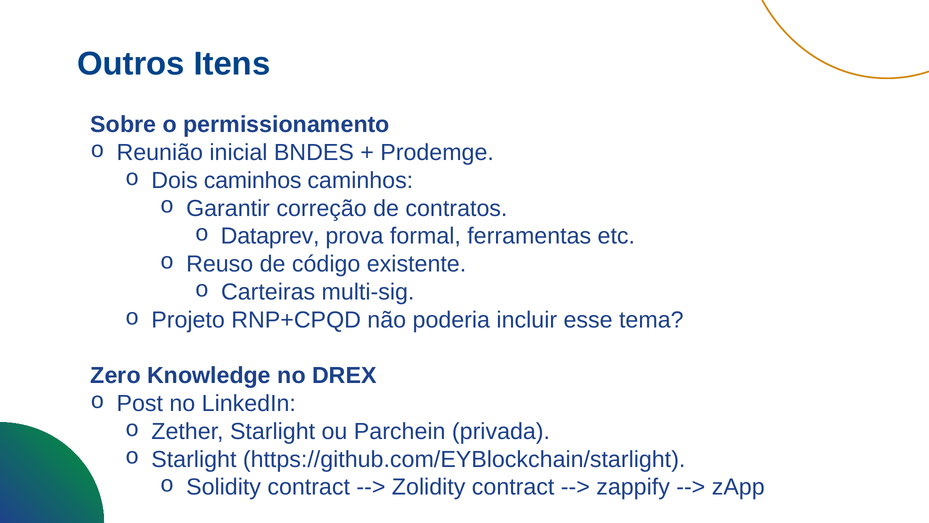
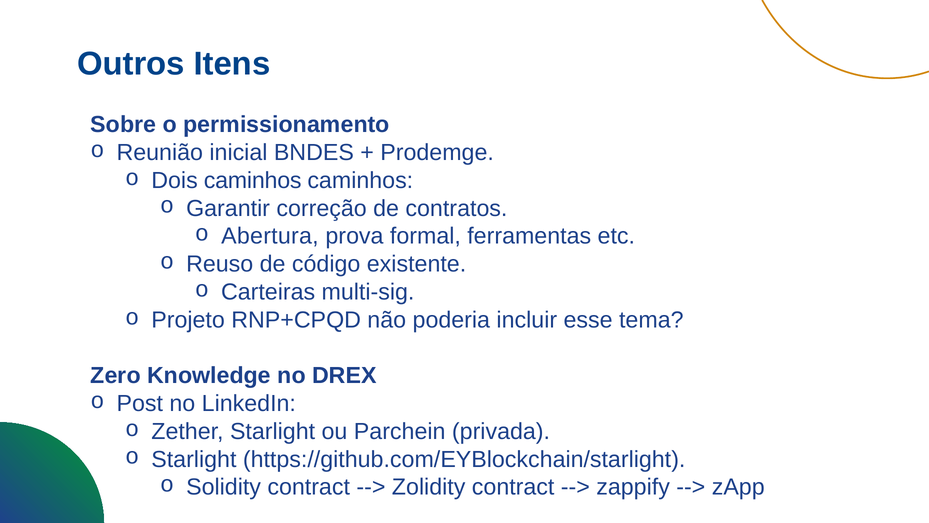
Dataprev: Dataprev -> Abertura
